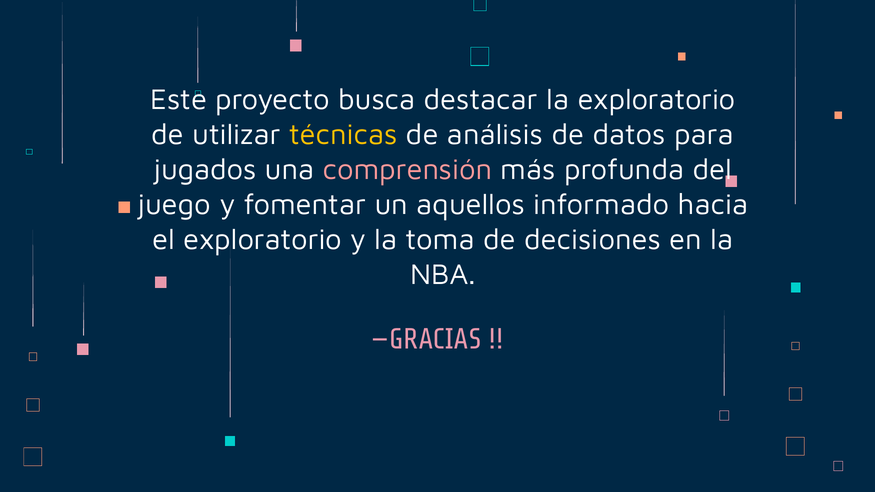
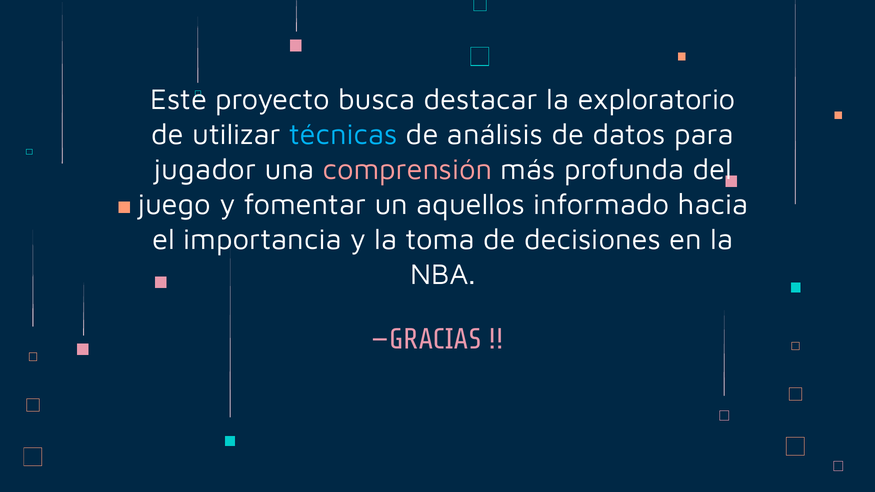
técnicas colour: yellow -> light blue
jugados: jugados -> jugador
el exploratorio: exploratorio -> importancia
